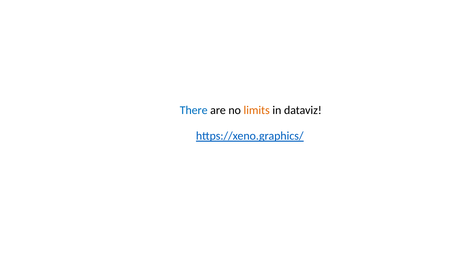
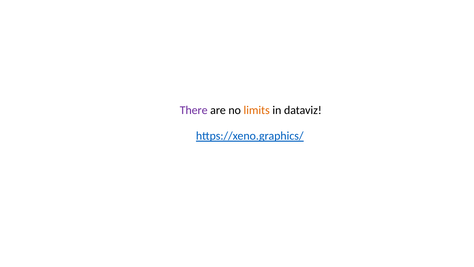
There colour: blue -> purple
